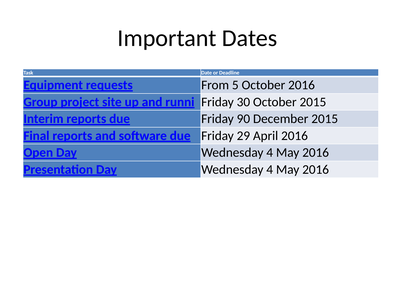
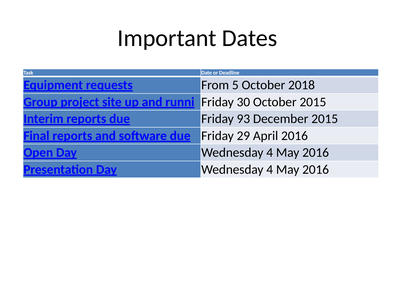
October 2016: 2016 -> 2018
90: 90 -> 93
